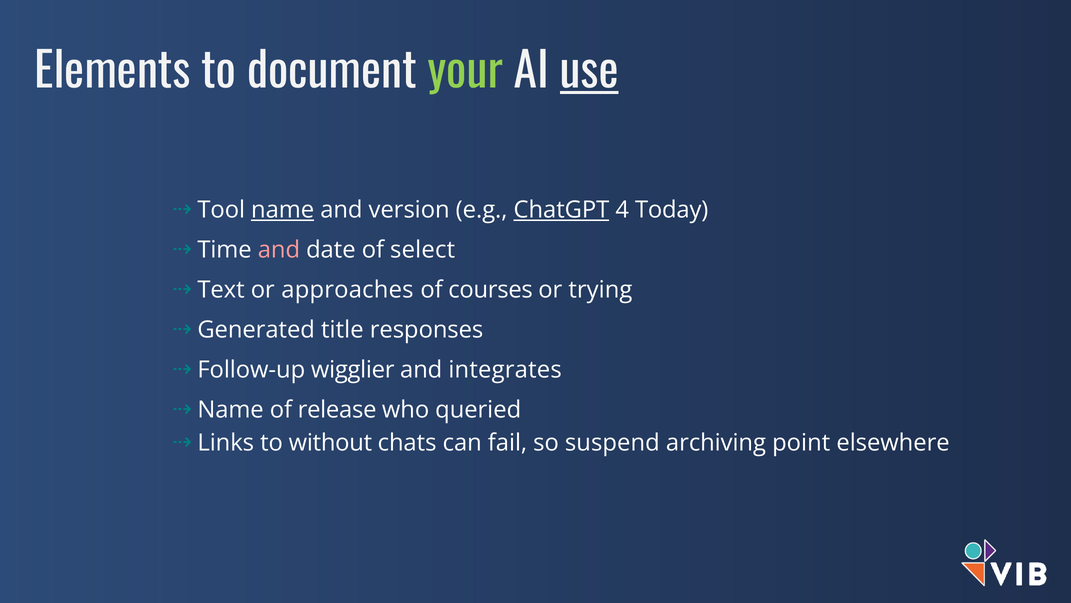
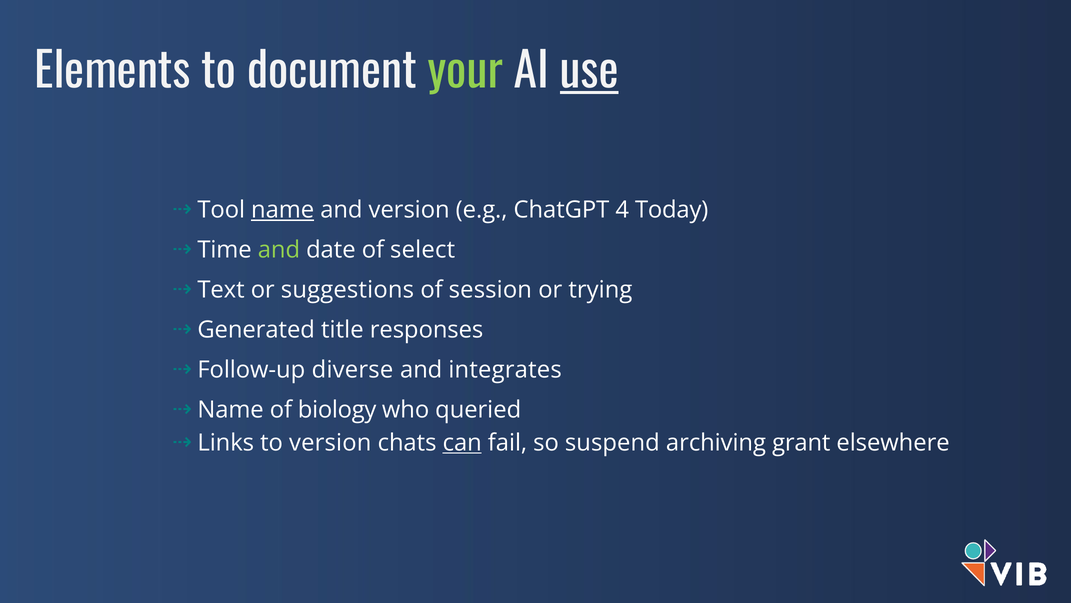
ChatGPT underline: present -> none
and at (279, 250) colour: pink -> light green
approaches: approaches -> suggestions
courses: courses -> session
wigglier: wigglier -> diverse
release: release -> biology
to without: without -> version
can underline: none -> present
point: point -> grant
